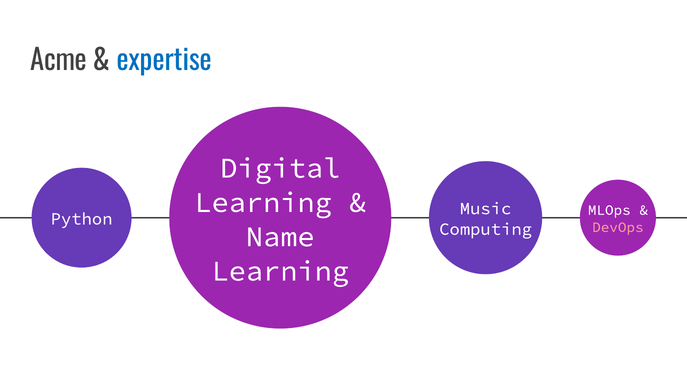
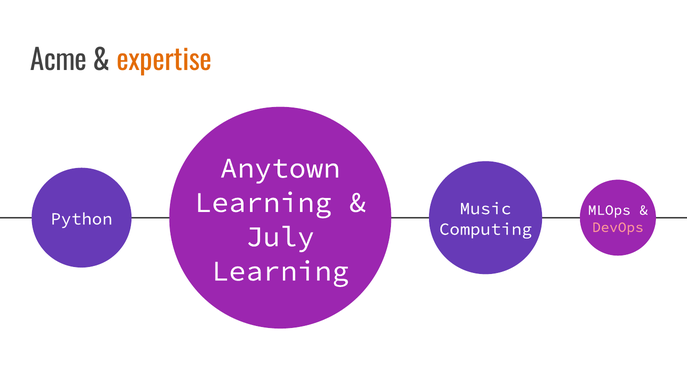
expertise colour: blue -> orange
Digital: Digital -> Anytown
Name: Name -> July
